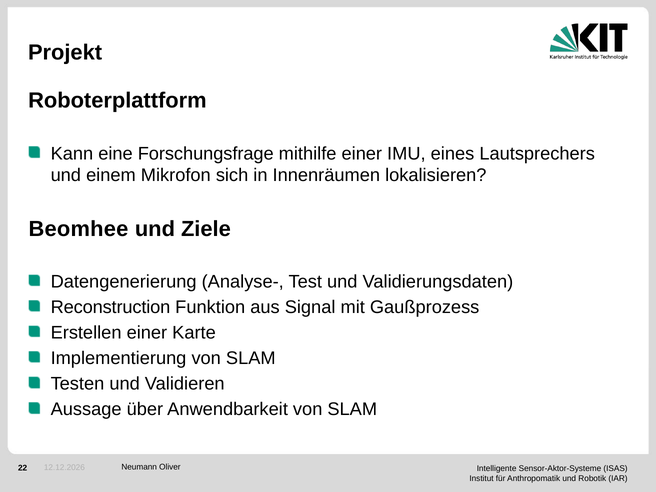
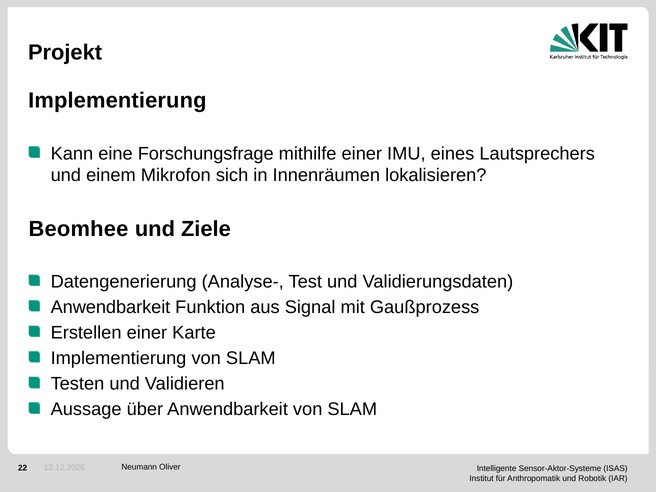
Roboterplattform at (117, 101): Roboterplattform -> Implementierung
Reconstruction at (110, 307): Reconstruction -> Anwendbarkeit
